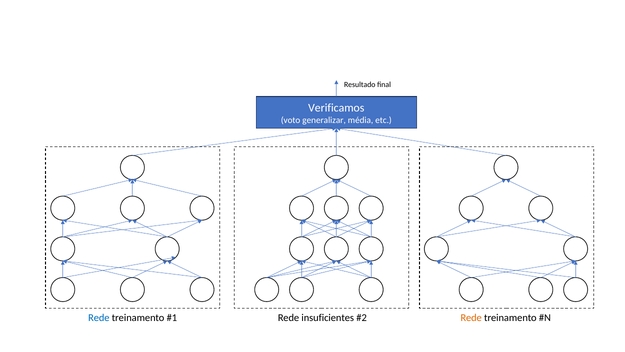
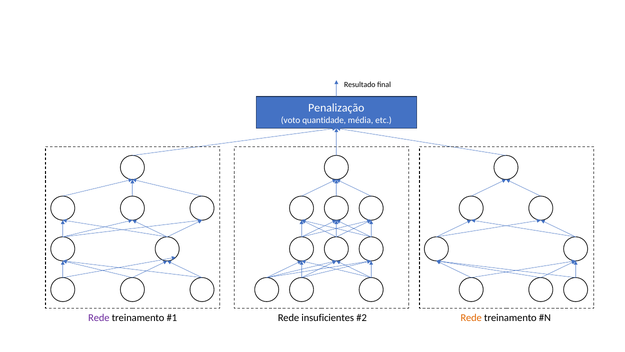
Verificamos: Verificamos -> Penalização
generalizar: generalizar -> quantidade
Rede at (99, 318) colour: blue -> purple
